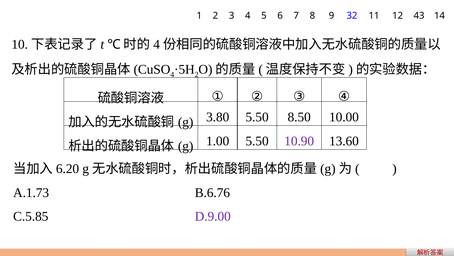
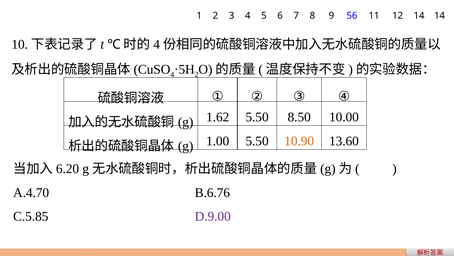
32: 32 -> 56
12 43: 43 -> 14
3.80: 3.80 -> 1.62
10.90 colour: purple -> orange
A.1.73: A.1.73 -> A.4.70
